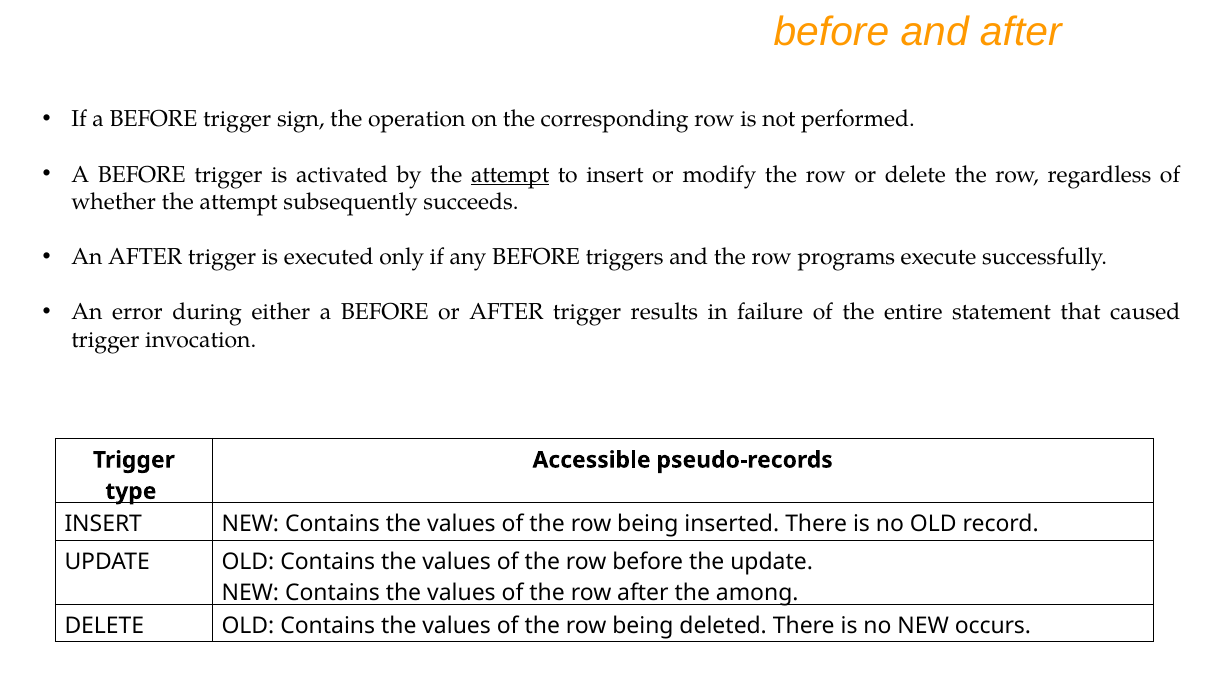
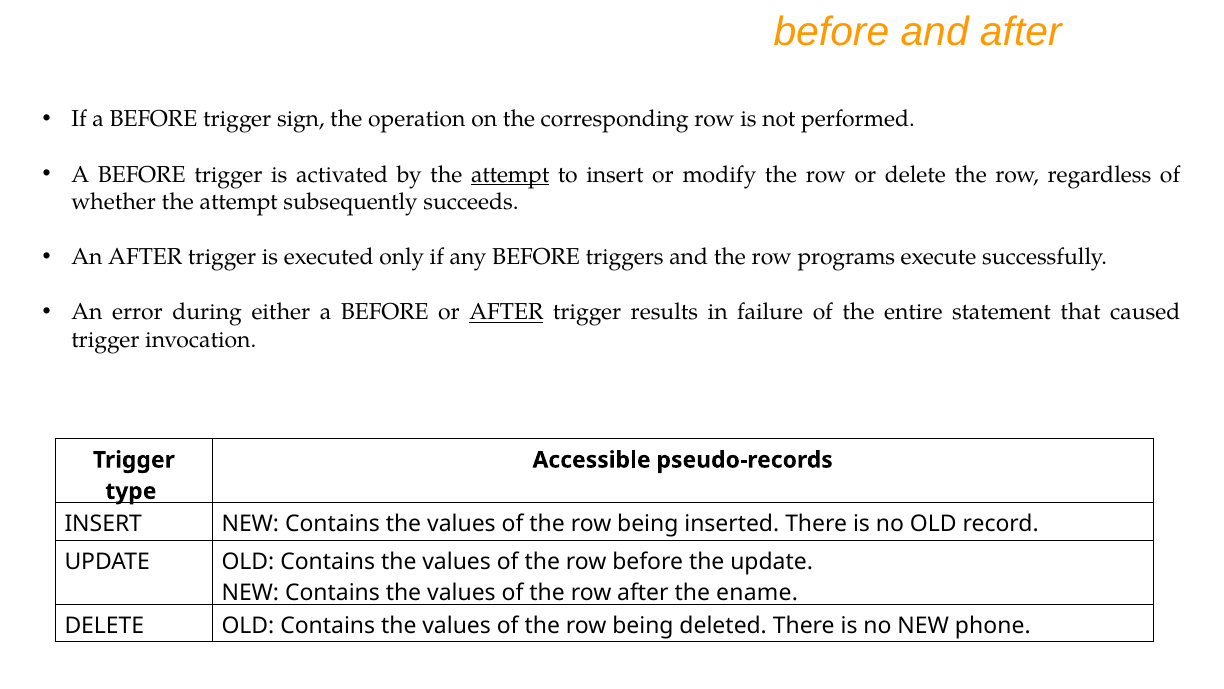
AFTER at (506, 312) underline: none -> present
among: among -> ename
occurs: occurs -> phone
